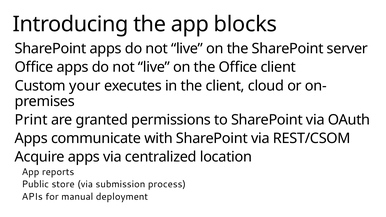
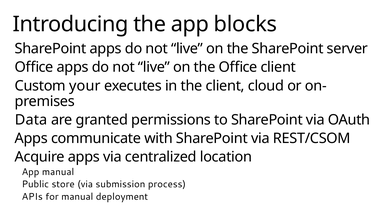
Print: Print -> Data
App reports: reports -> manual
